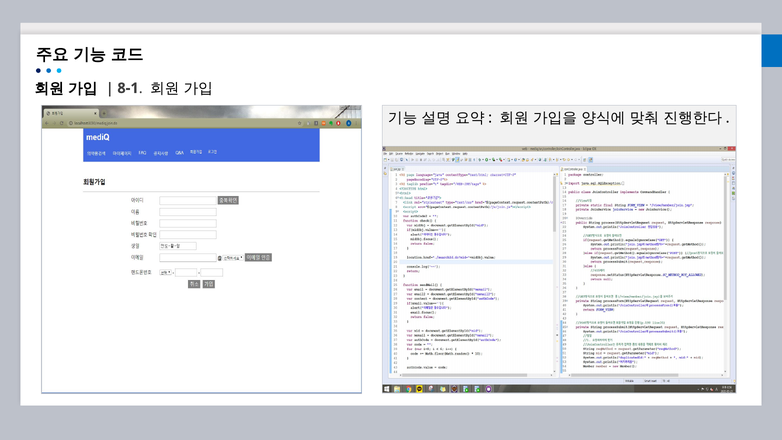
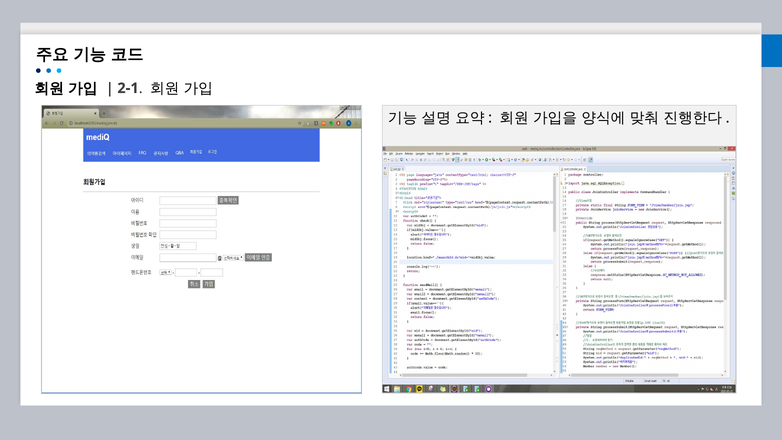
8-1: 8-1 -> 2-1
